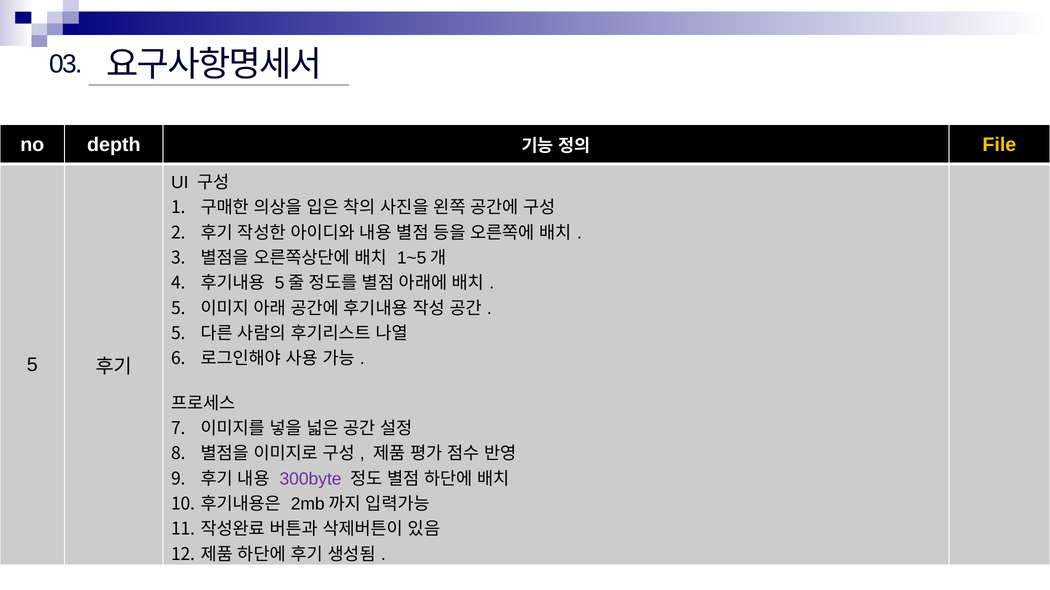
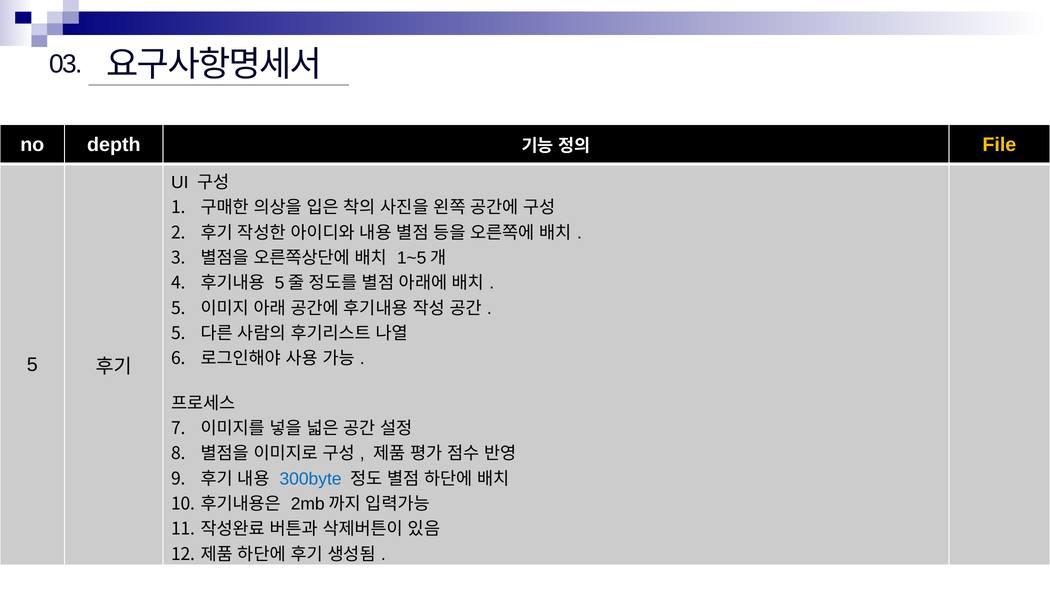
300byte colour: purple -> blue
